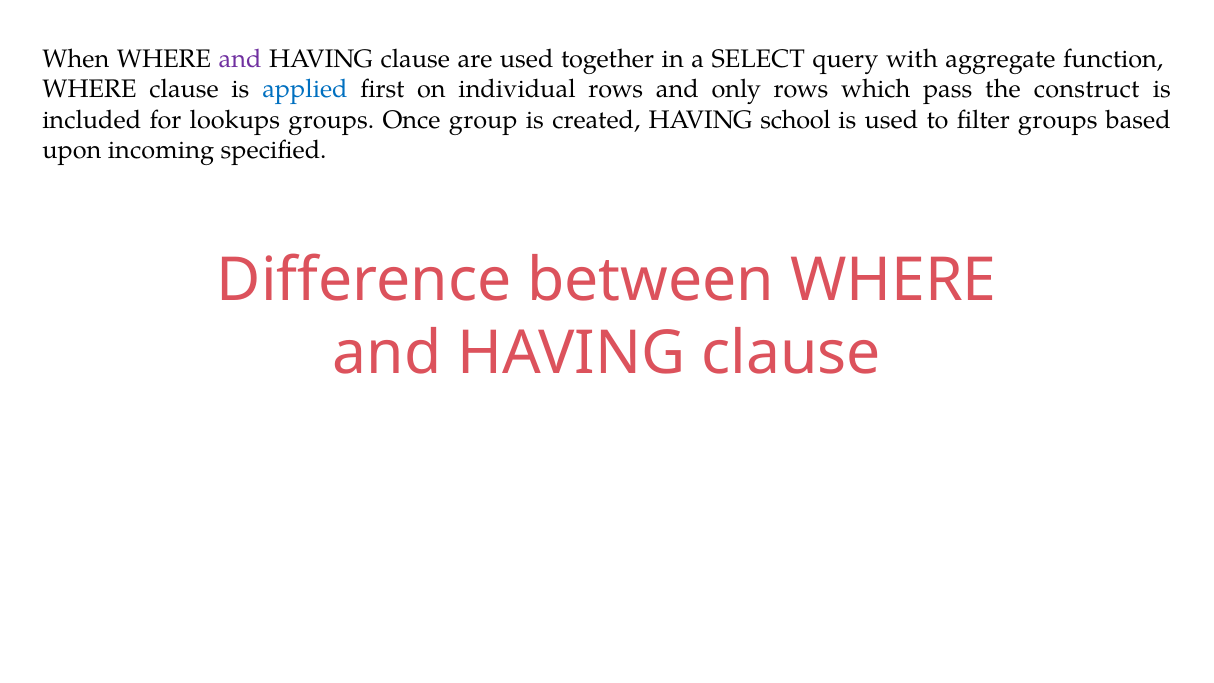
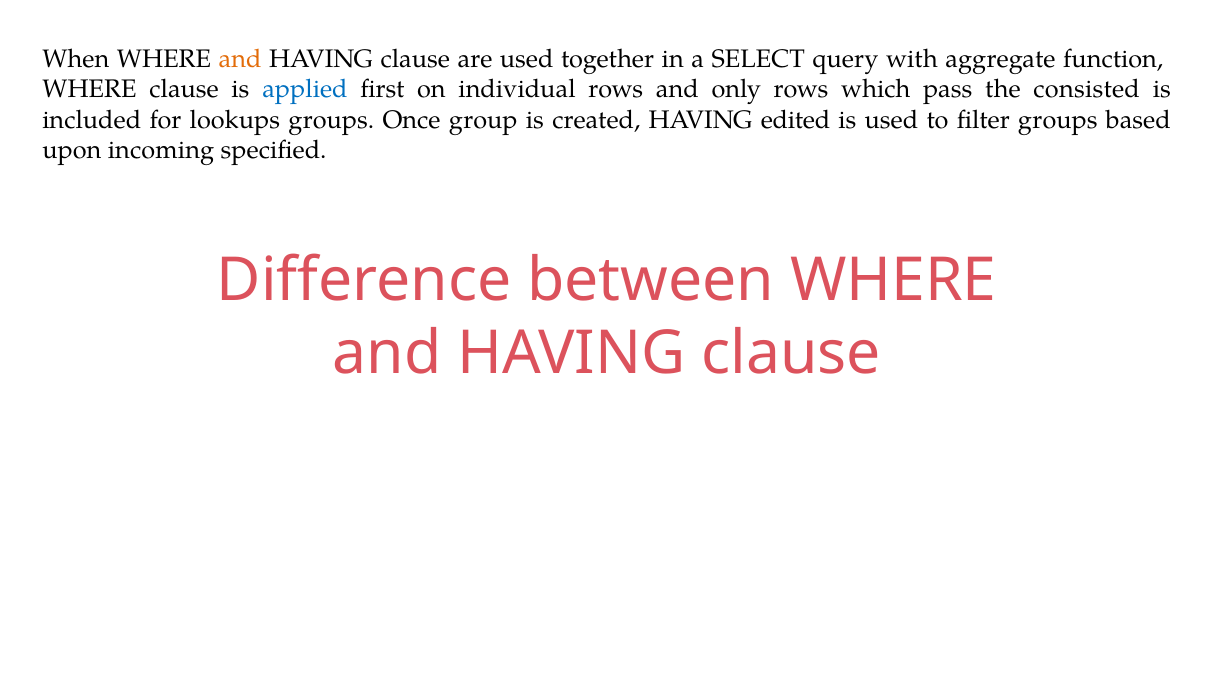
and at (240, 59) colour: purple -> orange
construct: construct -> consisted
school: school -> edited
